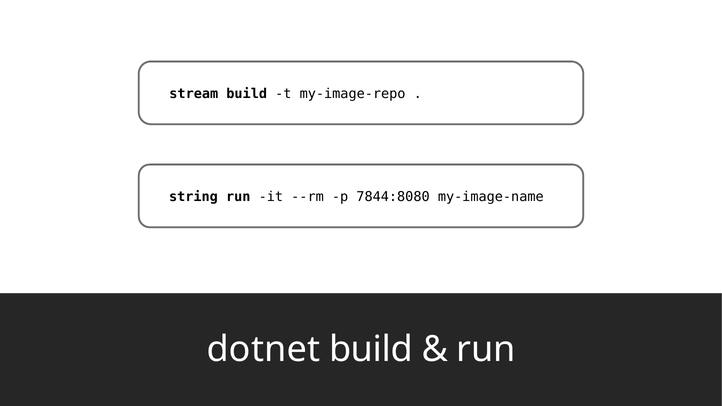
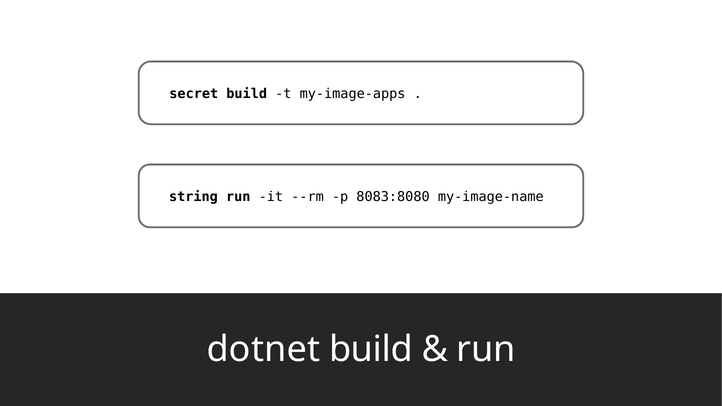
stream: stream -> secret
my-image-repo: my-image-repo -> my-image-apps
7844:8080: 7844:8080 -> 8083:8080
